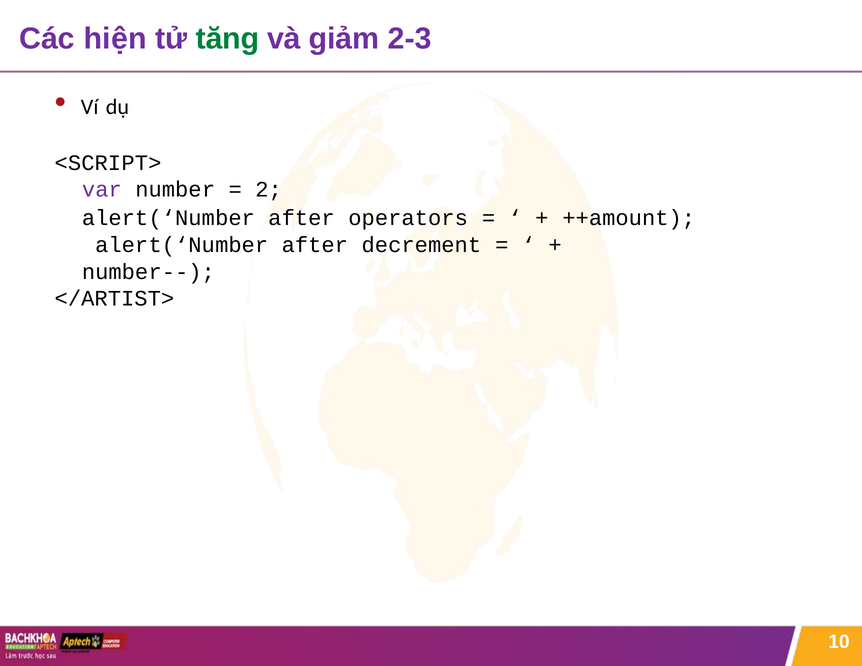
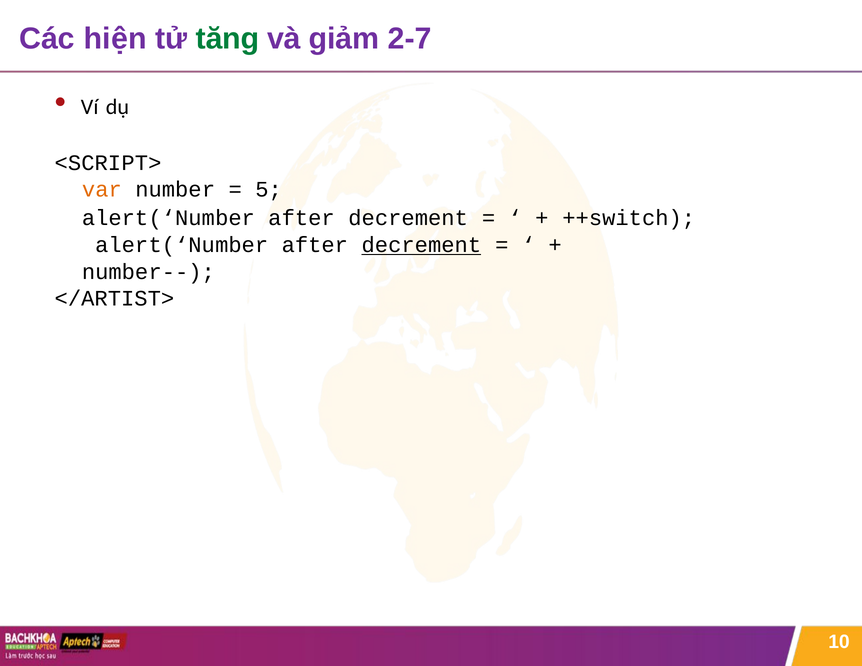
2-3: 2-3 -> 2-7
var colour: purple -> orange
2: 2 -> 5
operators at (408, 218): operators -> decrement
++amount: ++amount -> ++switch
decrement at (421, 245) underline: none -> present
